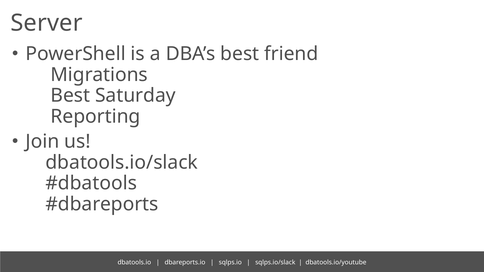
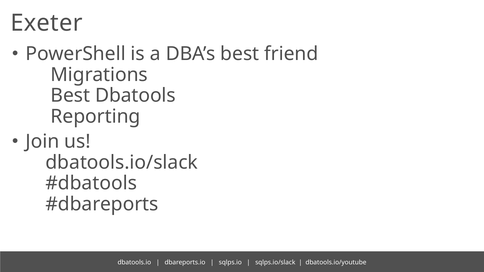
Server: Server -> Exeter
Saturday: Saturday -> Dbatools
